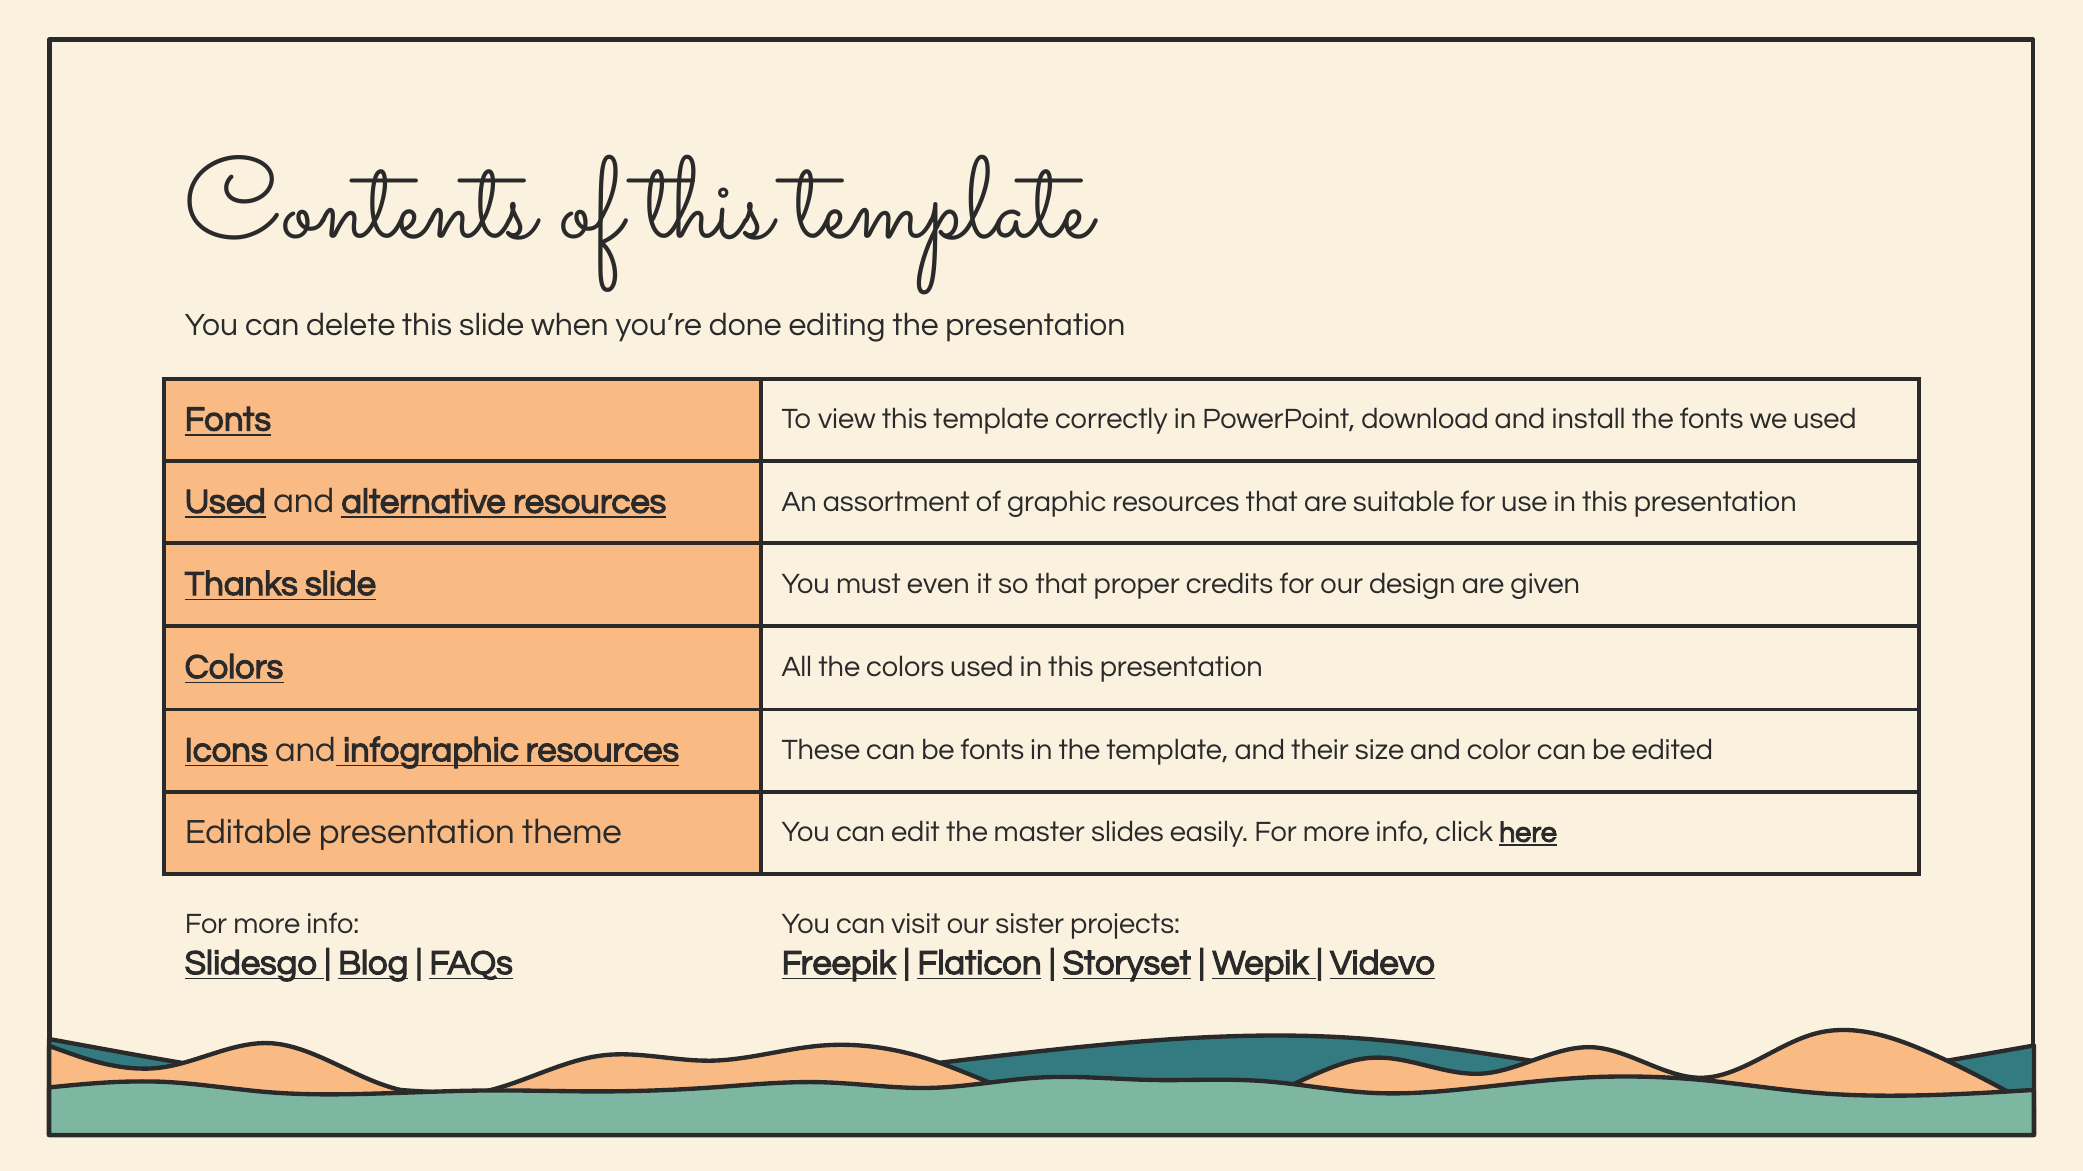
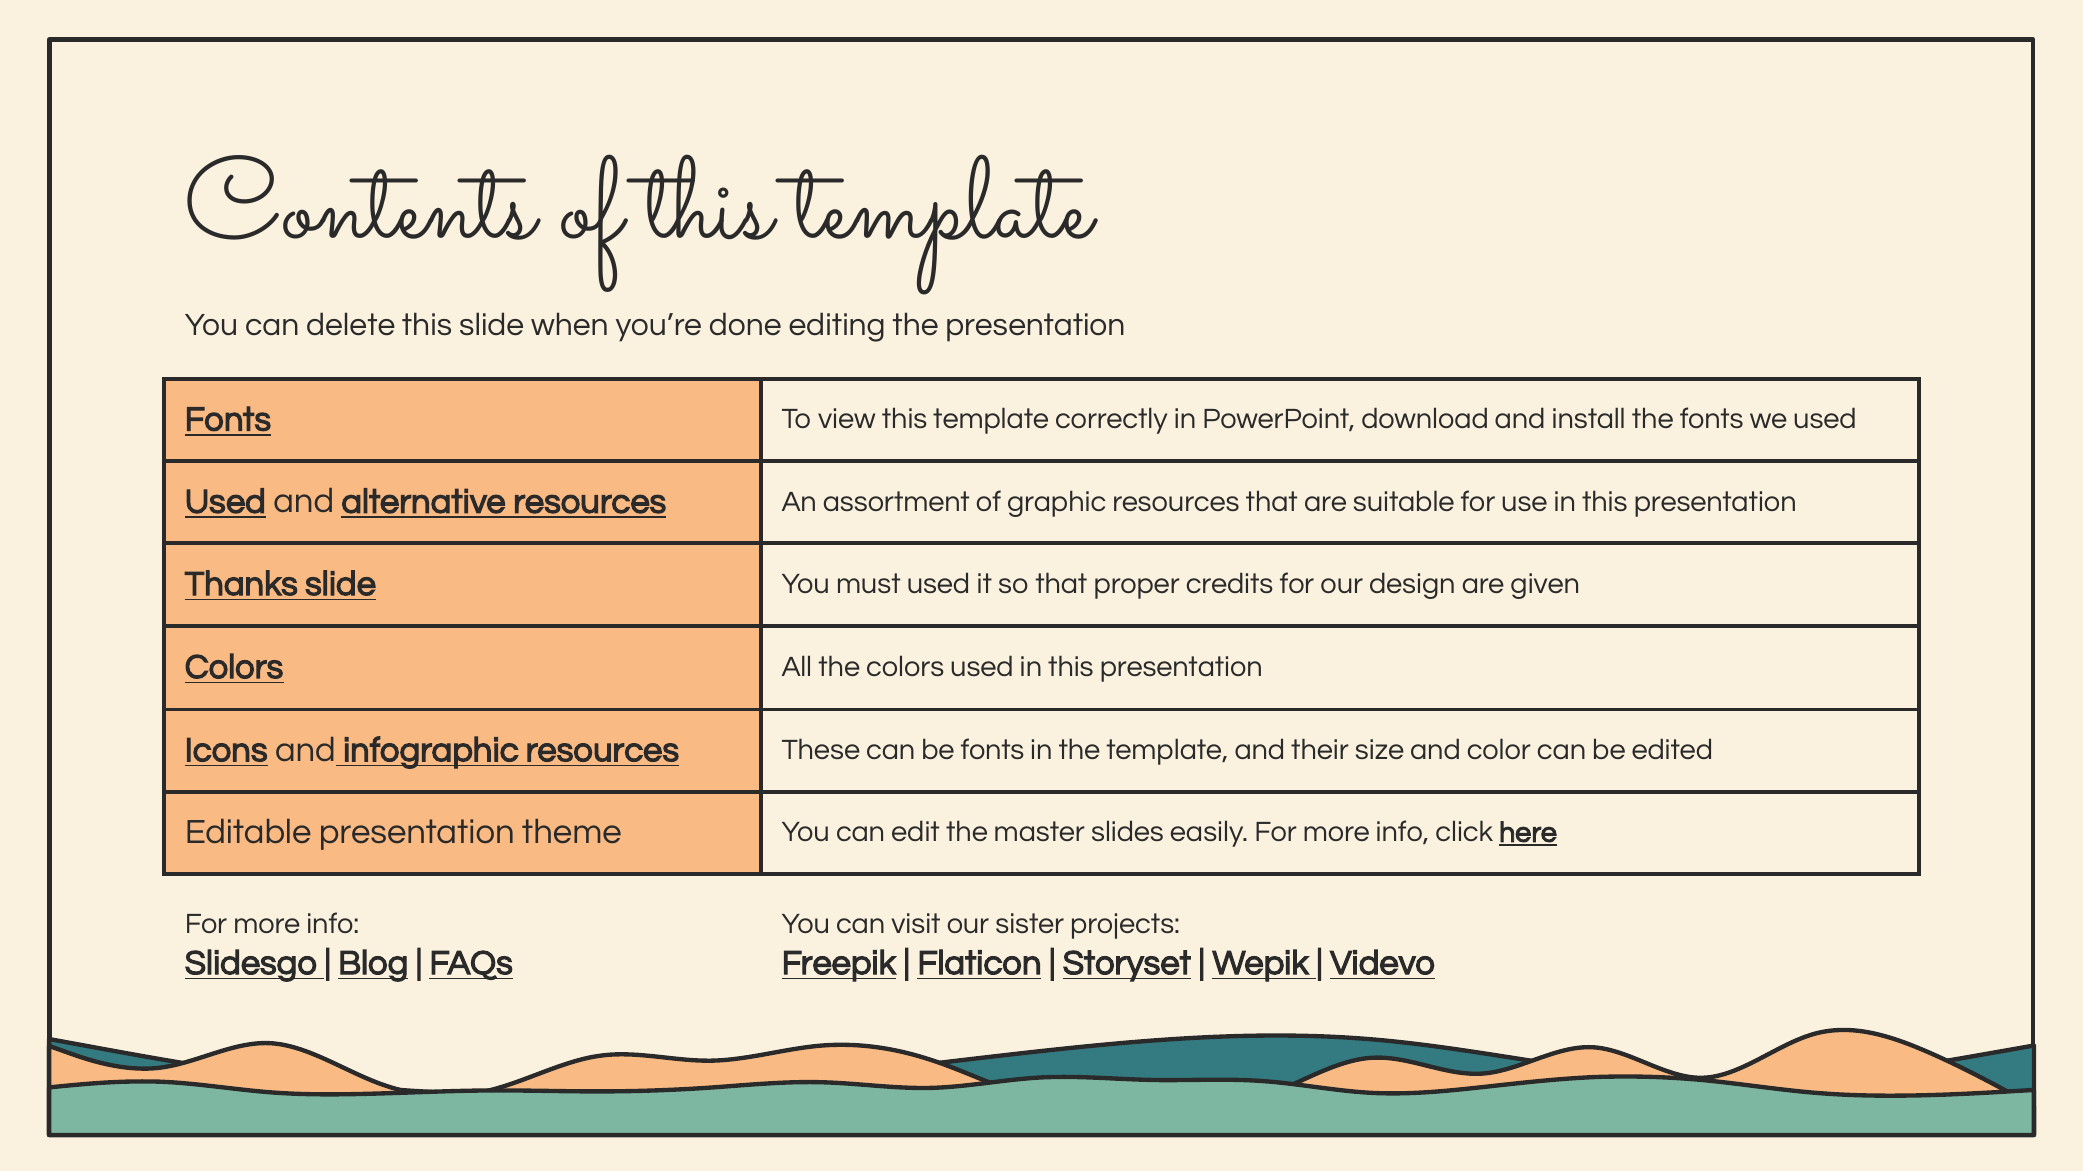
must even: even -> used
